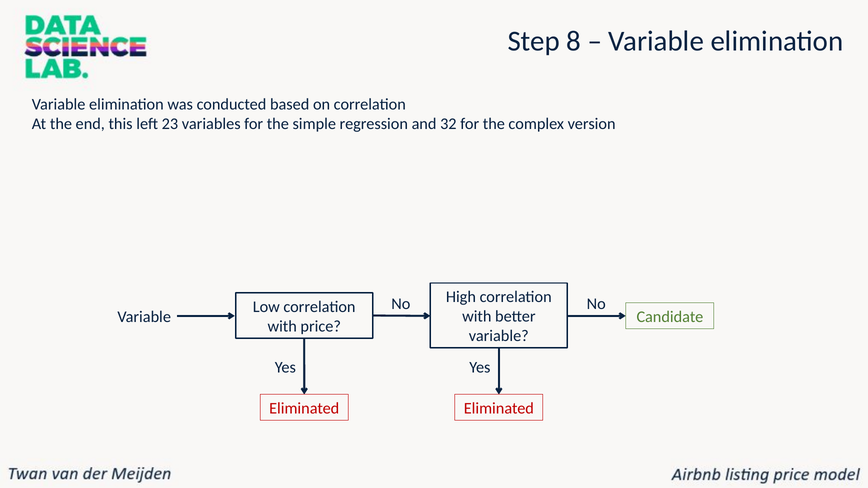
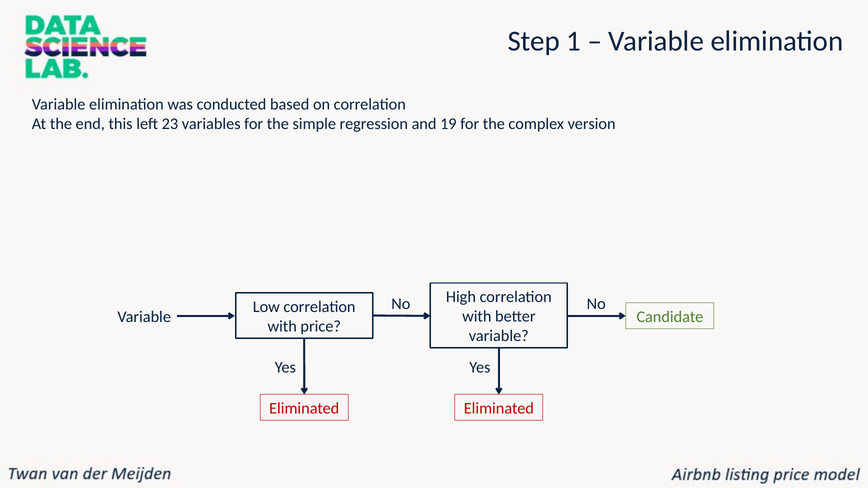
8: 8 -> 1
32: 32 -> 19
